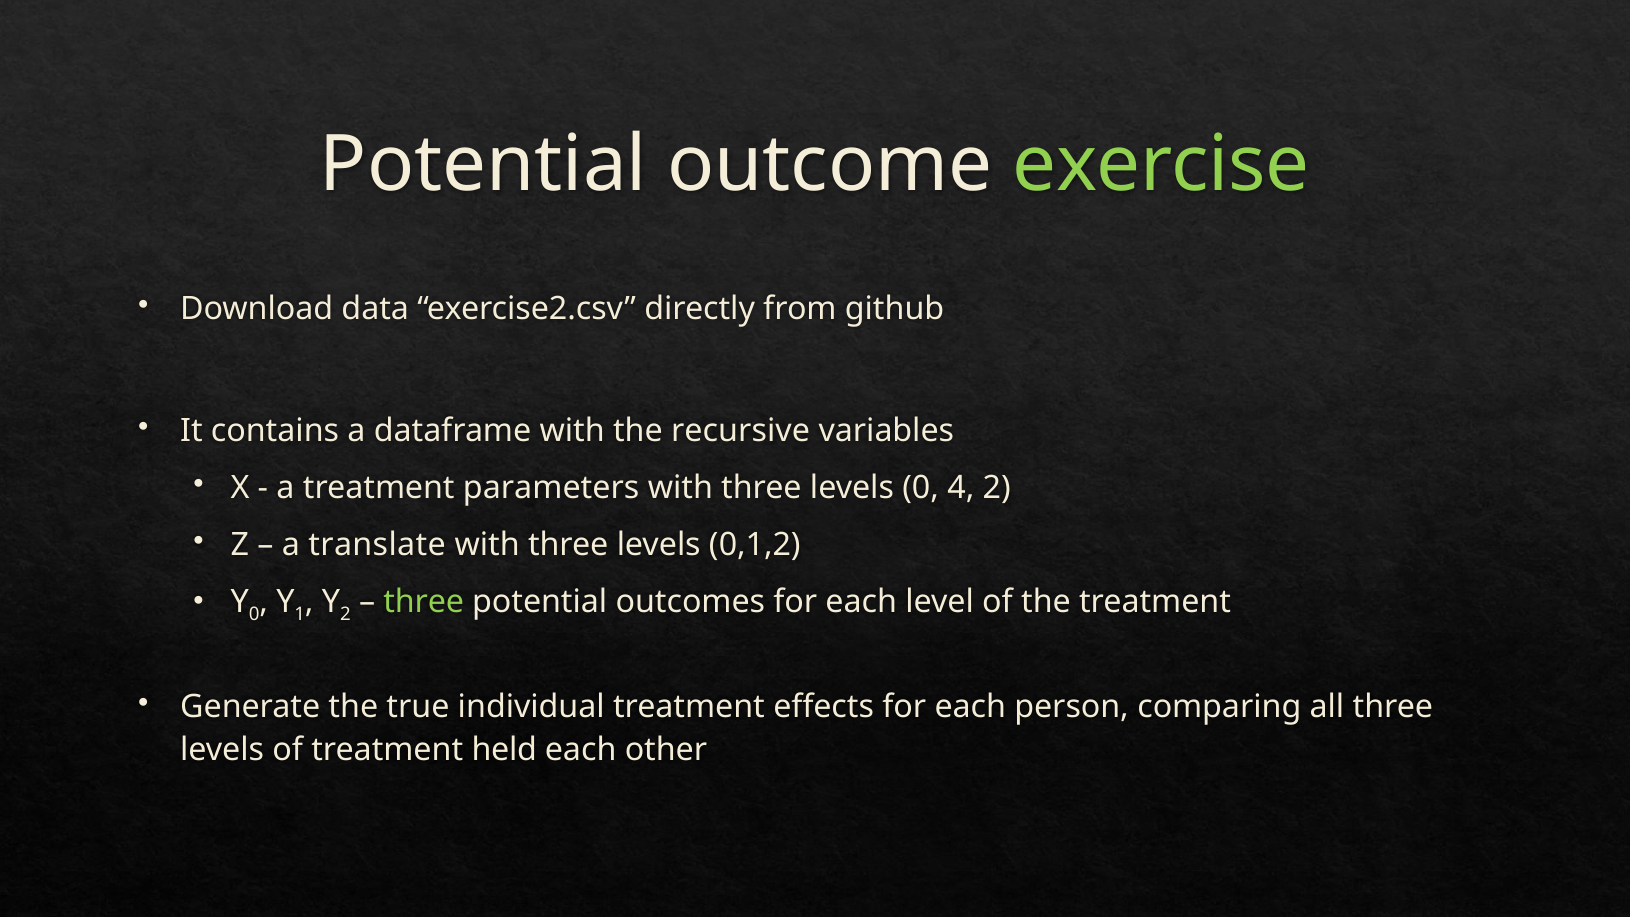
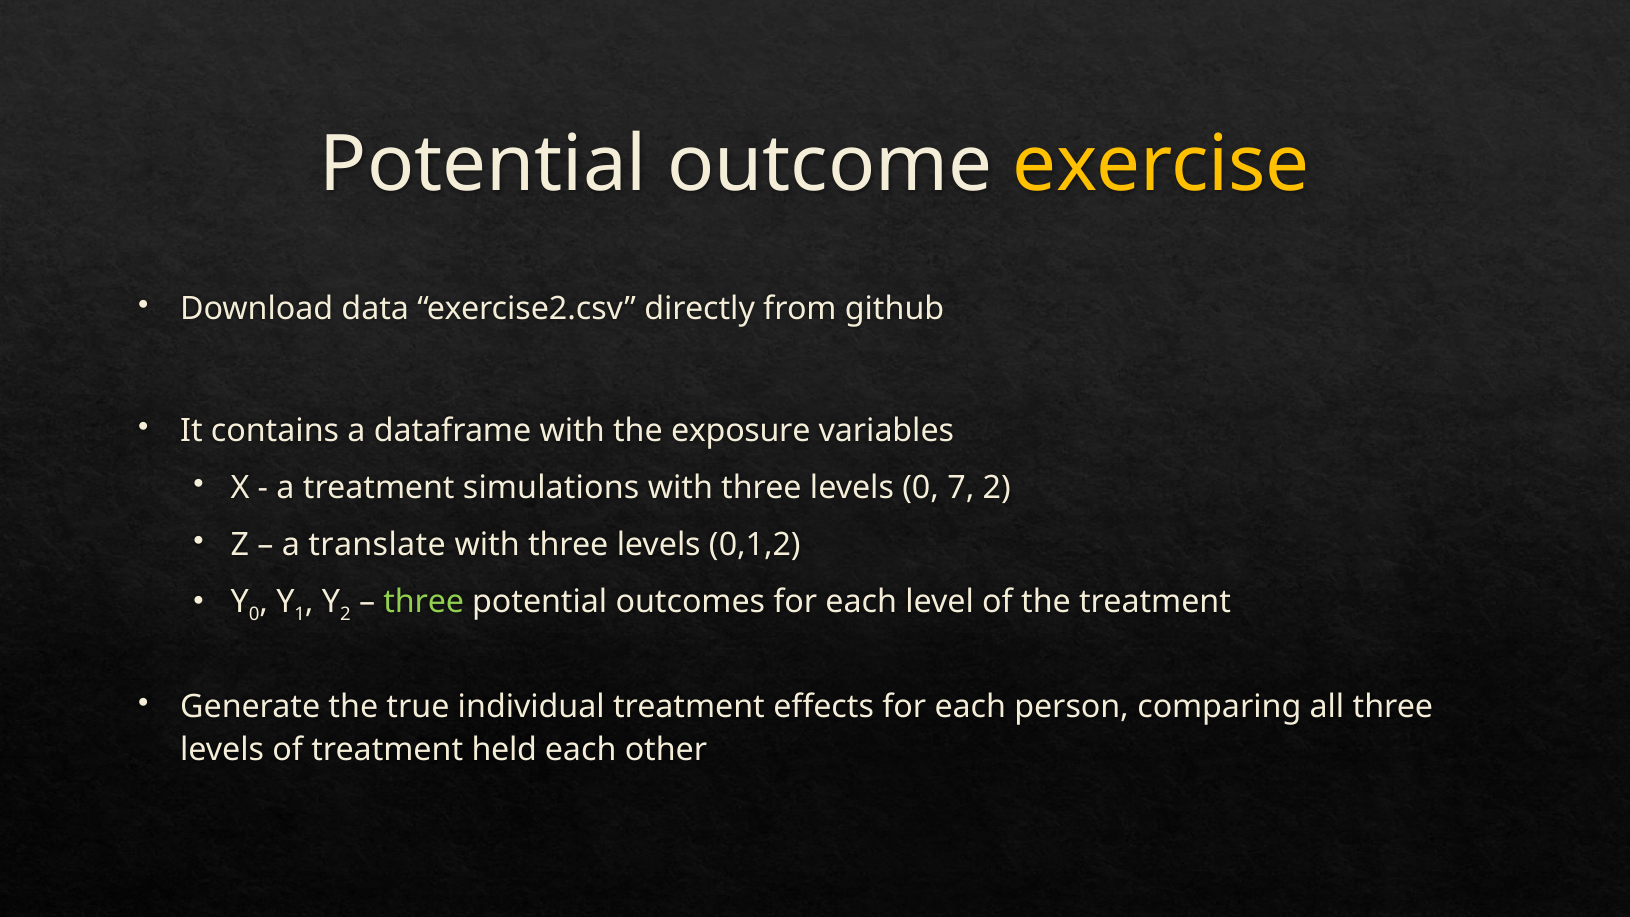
exercise colour: light green -> yellow
recursive: recursive -> exposure
parameters: parameters -> simulations
4: 4 -> 7
